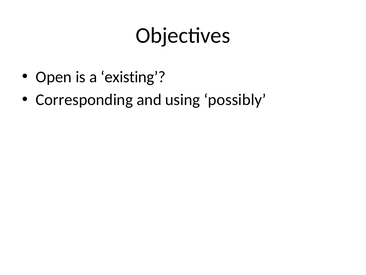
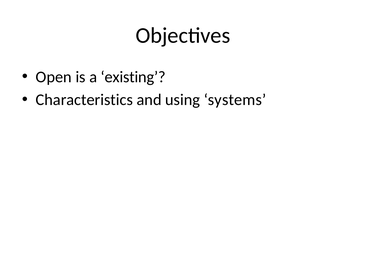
Corresponding: Corresponding -> Characteristics
possibly: possibly -> systems
